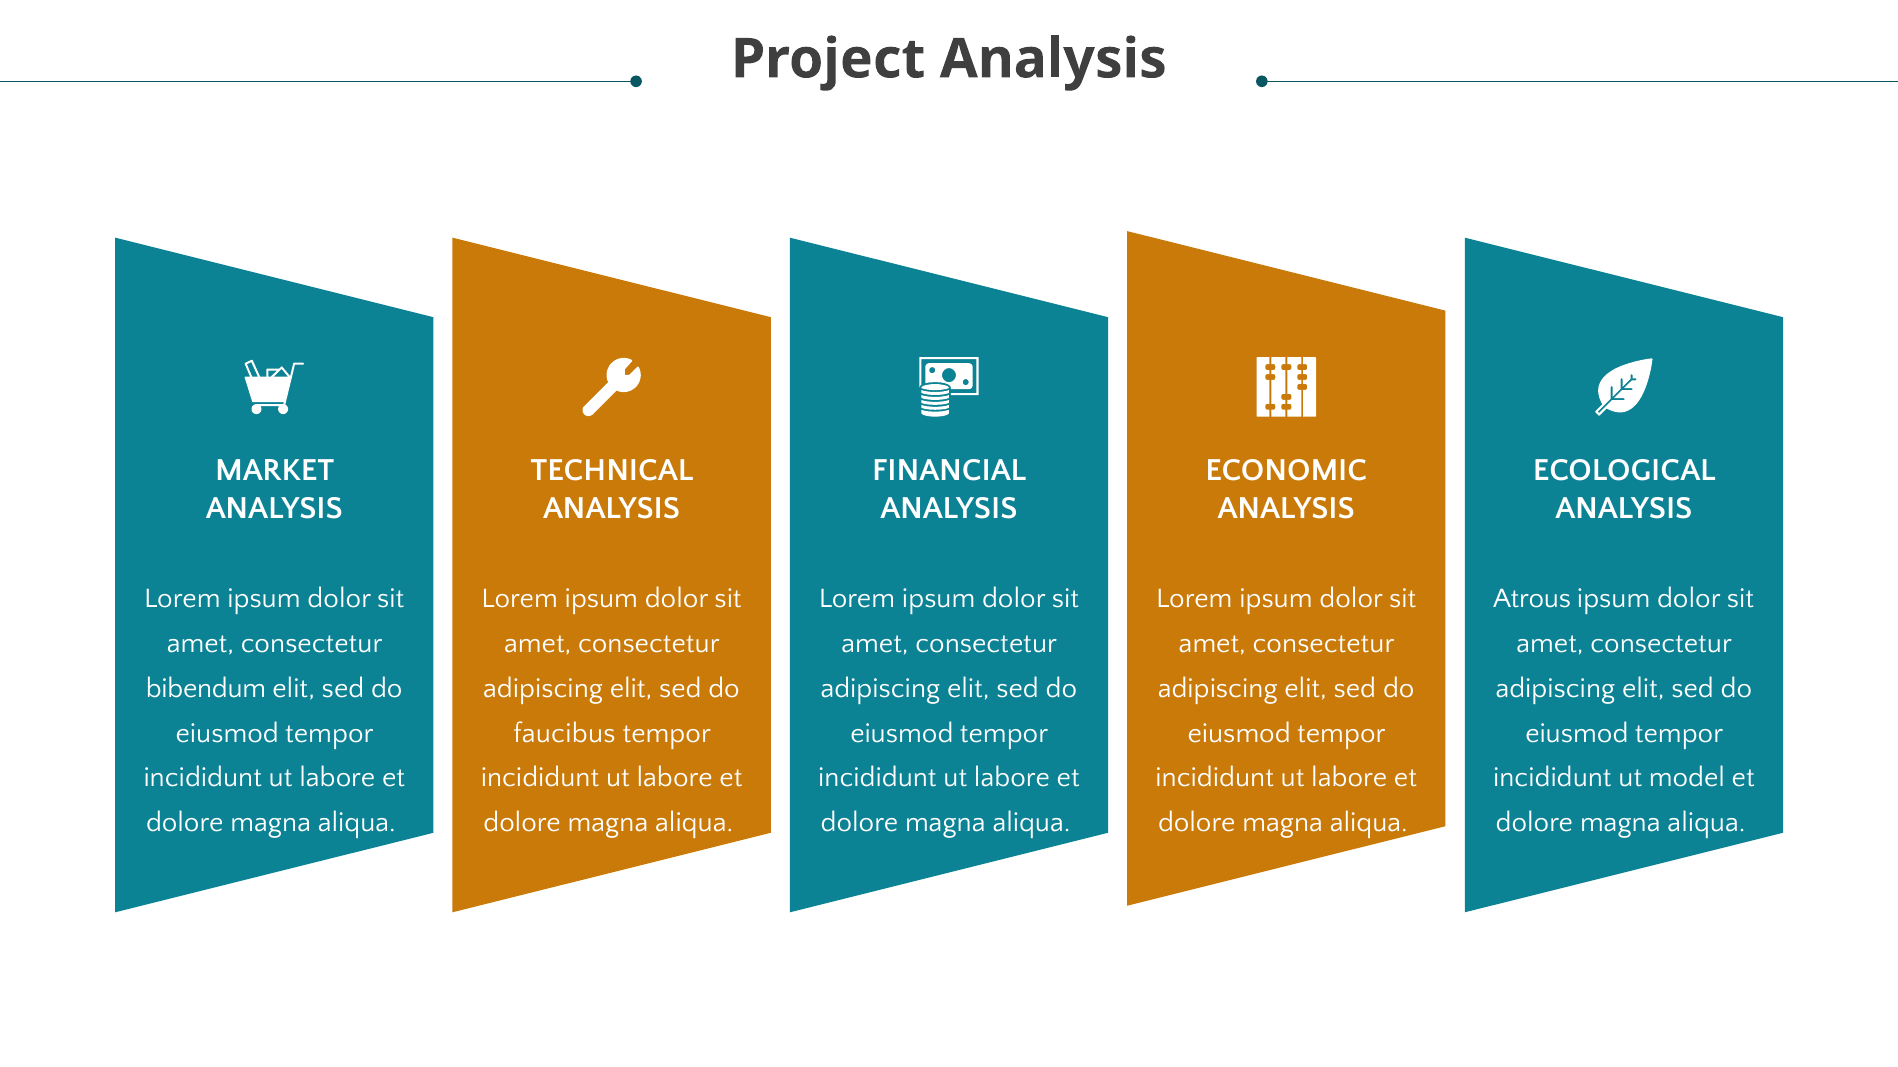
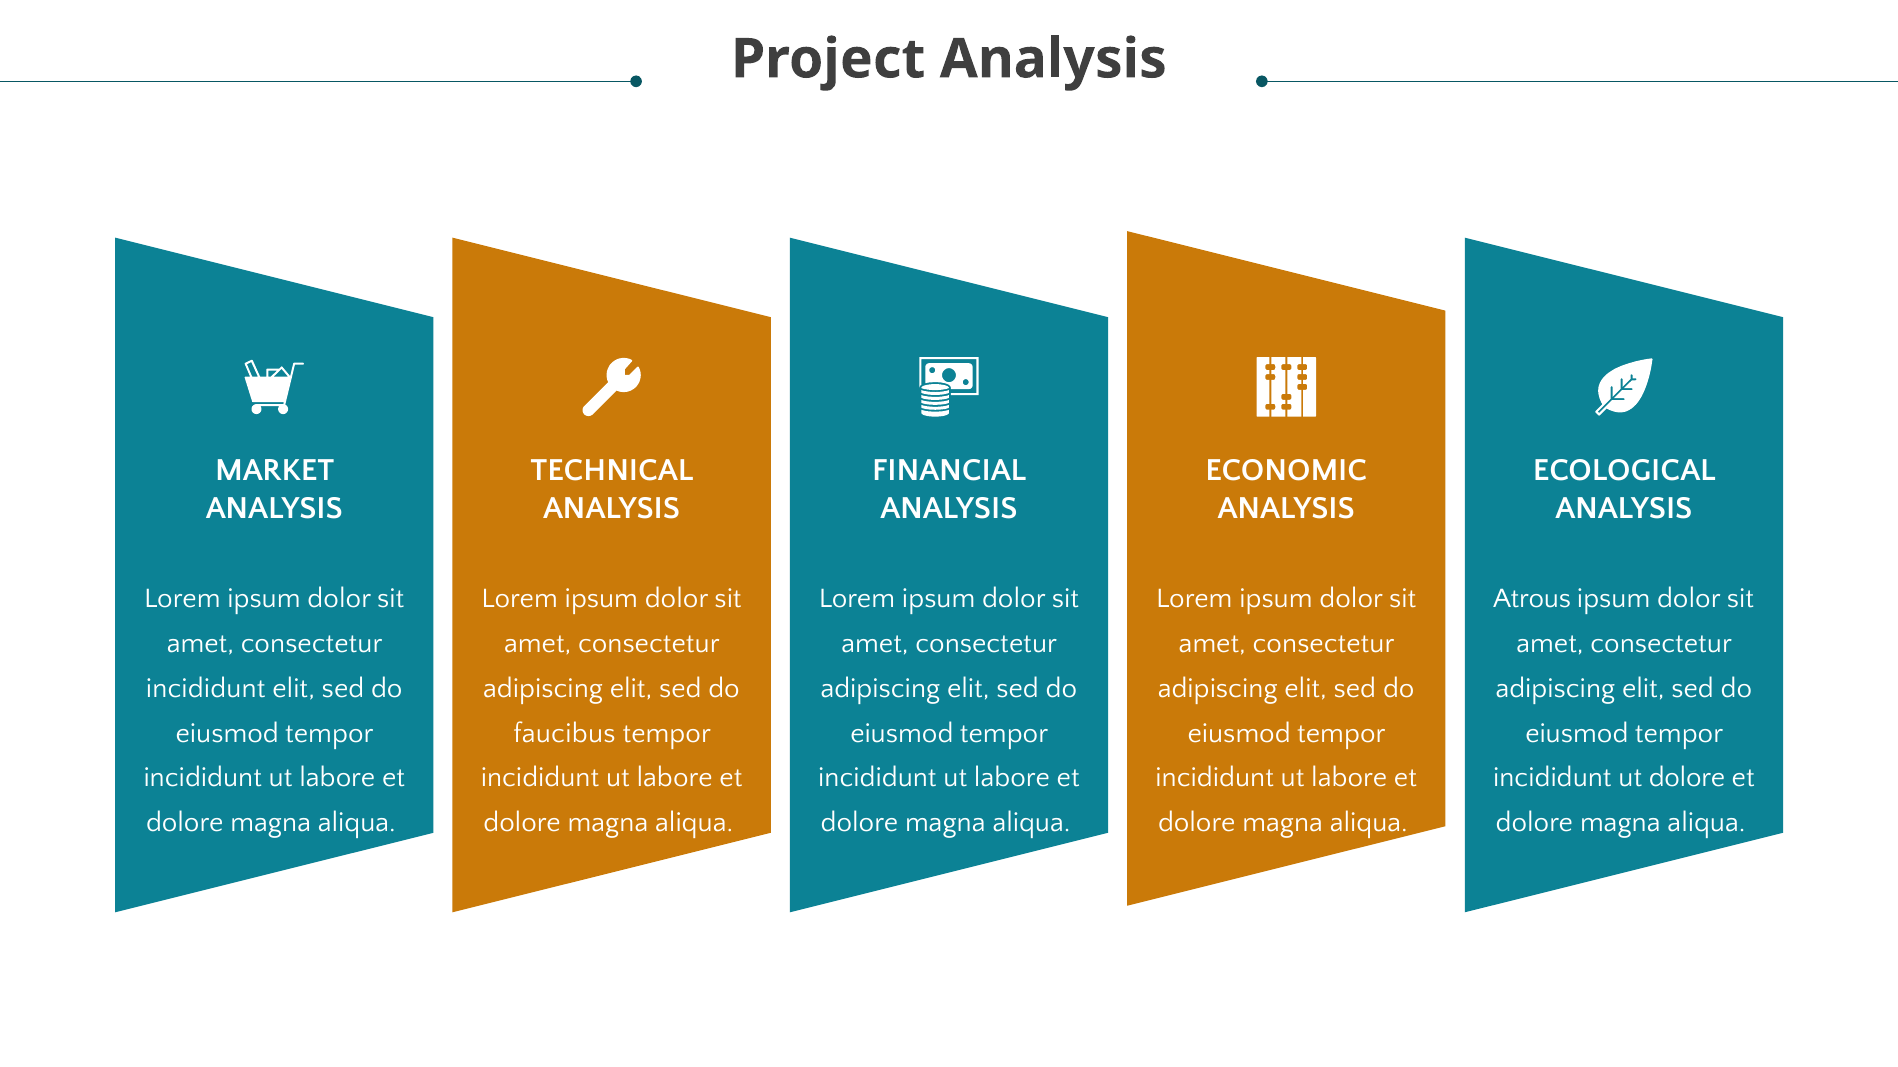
bibendum at (206, 689): bibendum -> incididunt
ut model: model -> dolore
